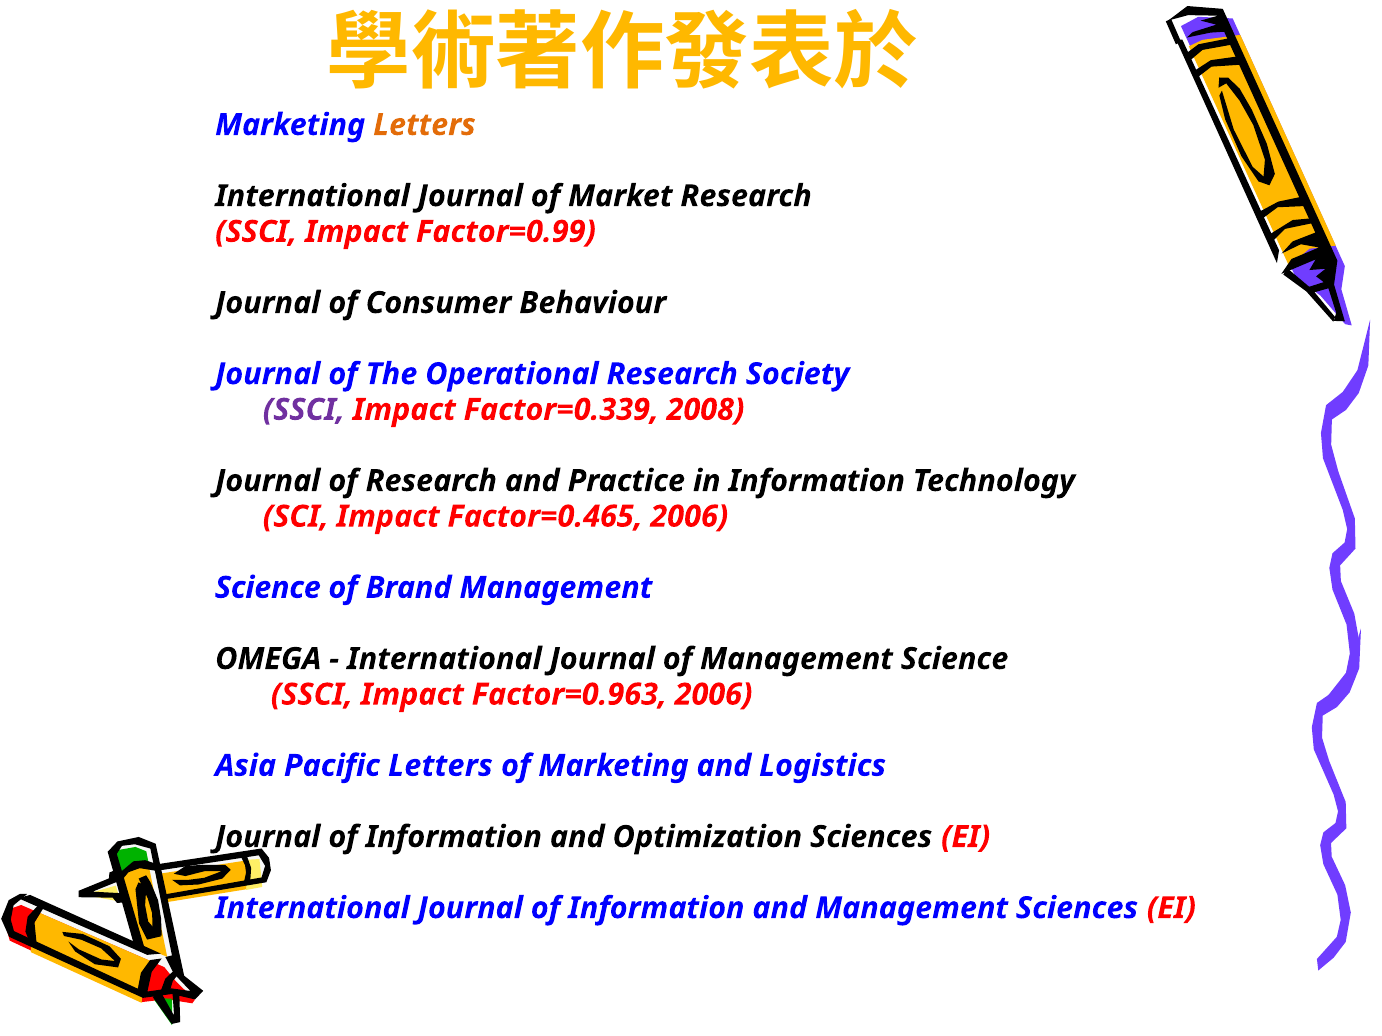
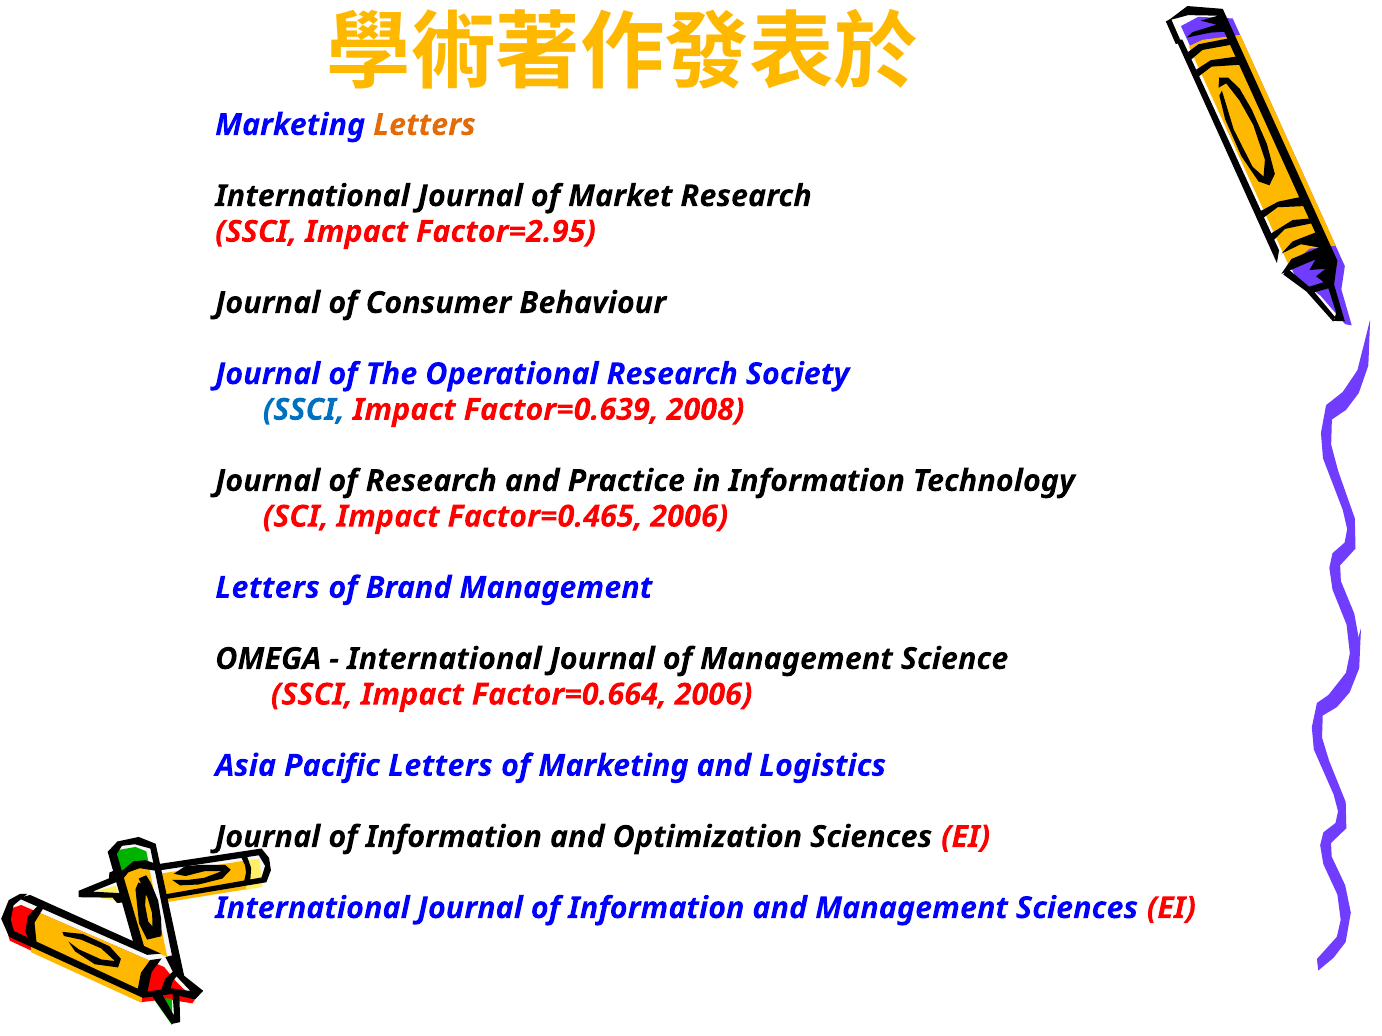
Factor=0.99: Factor=0.99 -> Factor=2.95
SSCI at (304, 410) colour: purple -> blue
Factor=0.339: Factor=0.339 -> Factor=0.639
Science at (268, 588): Science -> Letters
Factor=0.963: Factor=0.963 -> Factor=0.664
